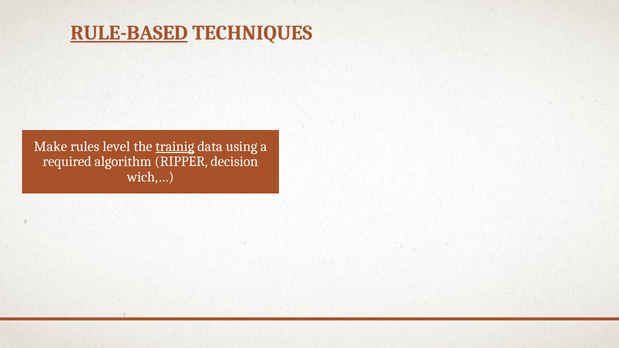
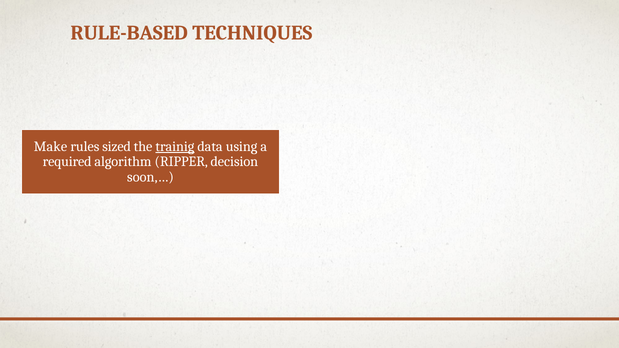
RULE-BASED underline: present -> none
level: level -> sized
wich,…: wich,… -> soon,…
